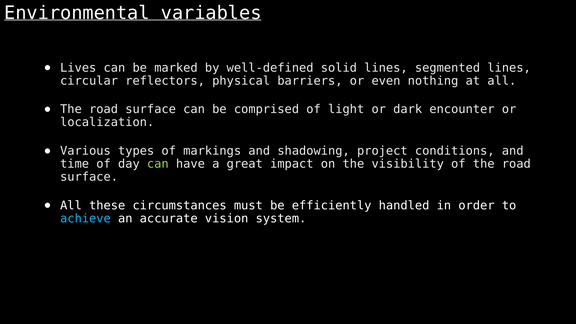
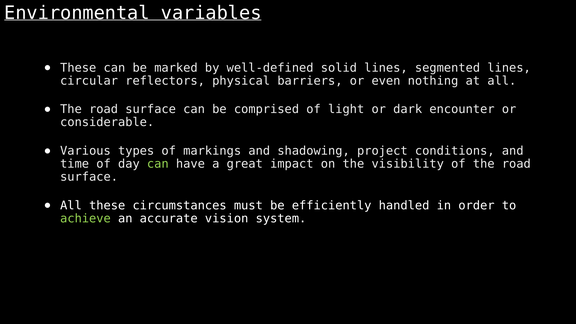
Lives at (78, 68): Lives -> These
localization: localization -> considerable
achieve colour: light blue -> light green
